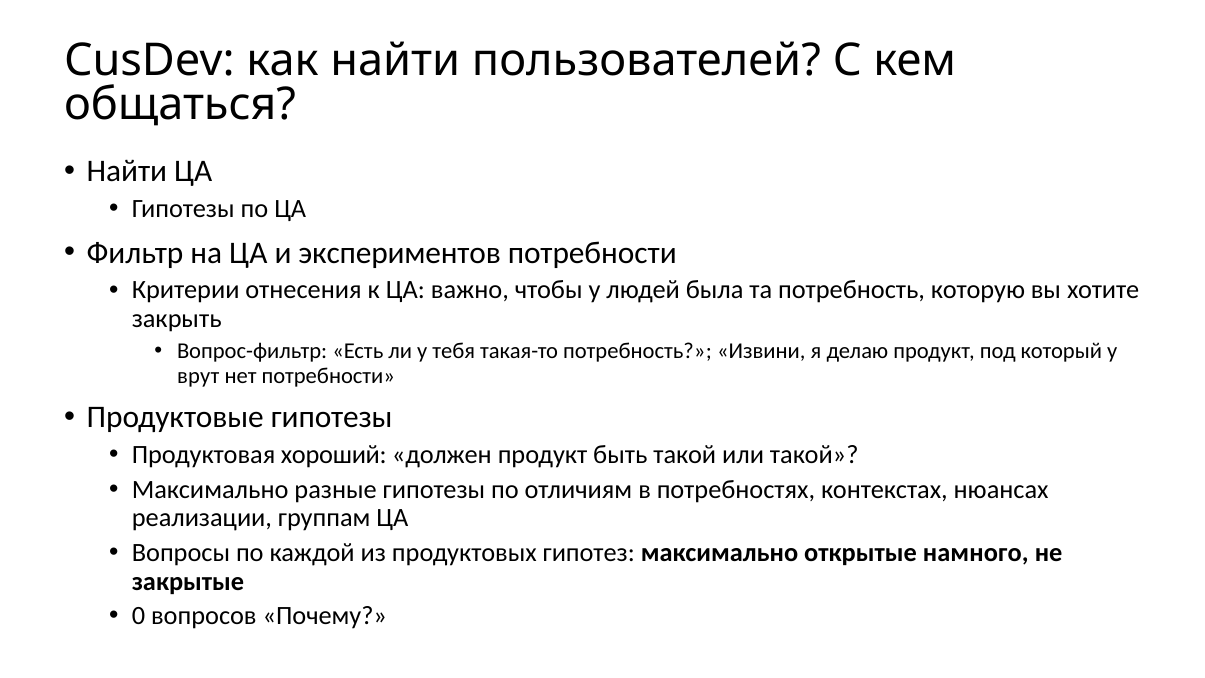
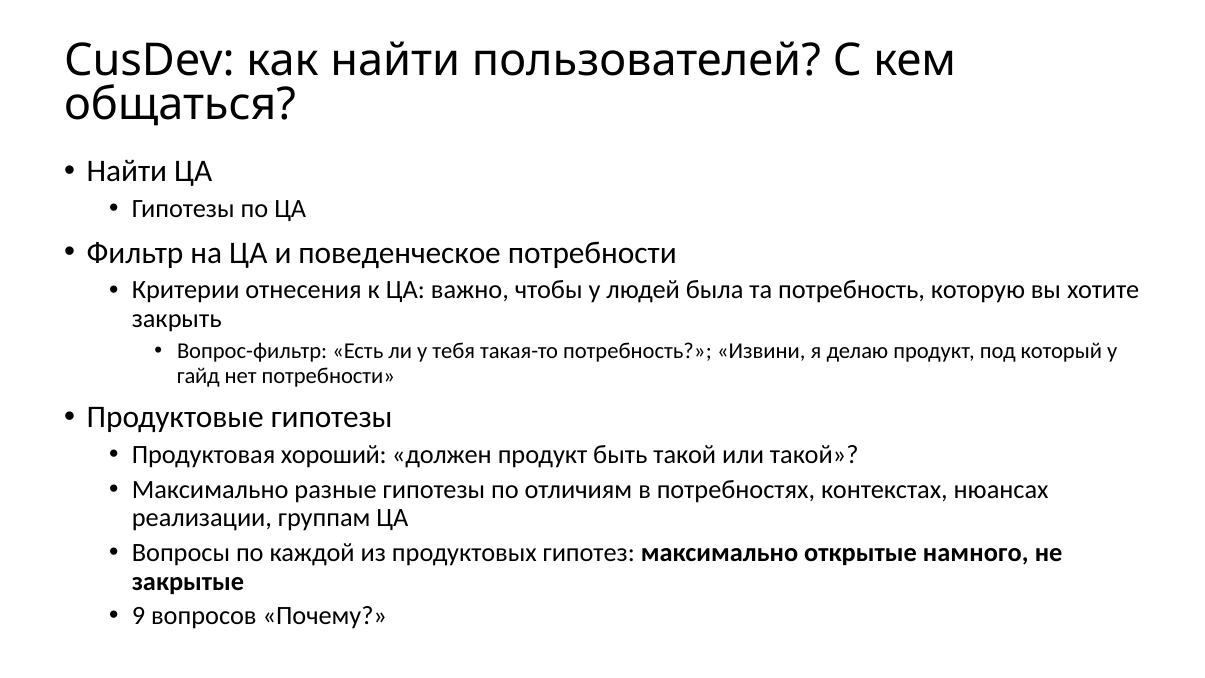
экспериментов: экспериментов -> поведенческое
врут: врут -> гайд
0: 0 -> 9
